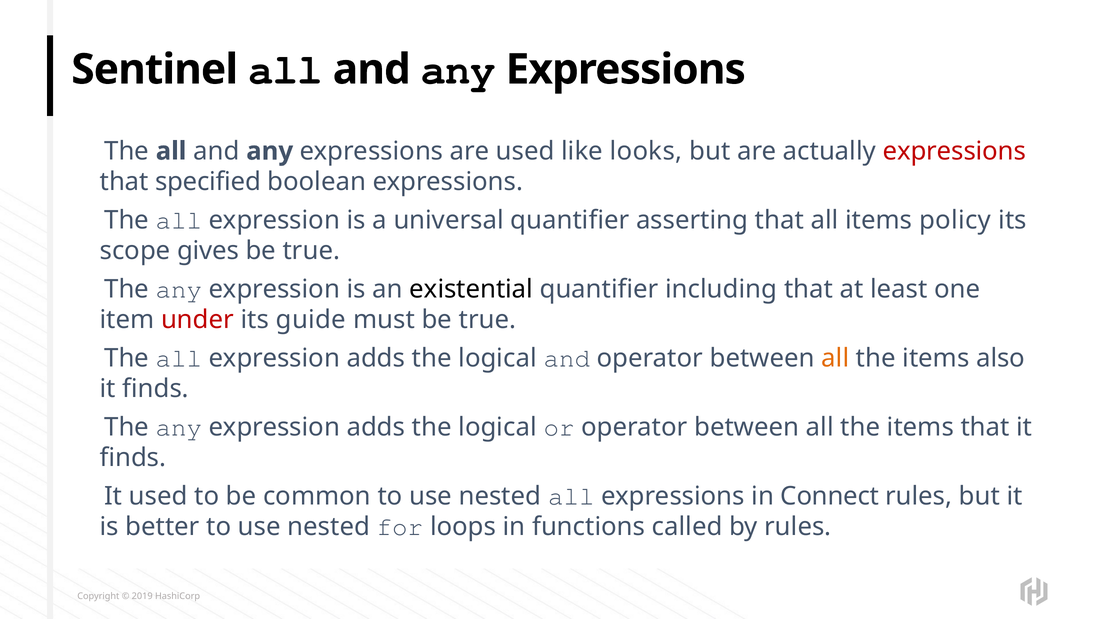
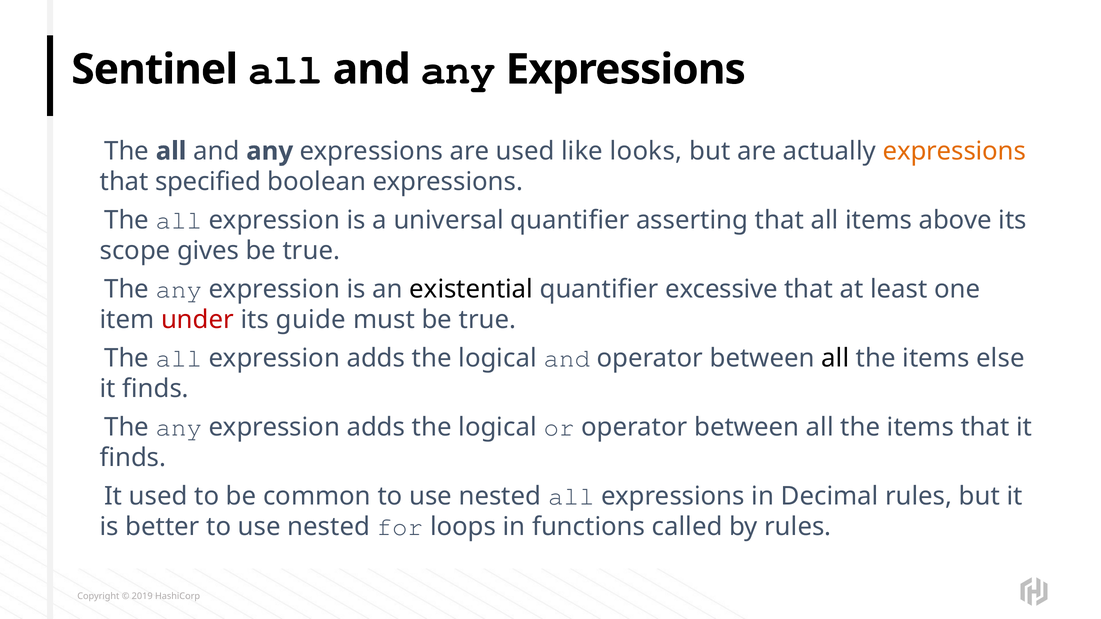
expressions at (954, 151) colour: red -> orange
policy: policy -> above
including: including -> excessive
all at (835, 358) colour: orange -> black
also: also -> else
Connect: Connect -> Decimal
